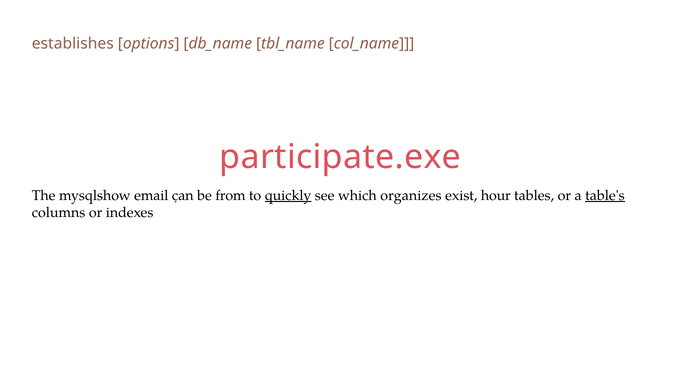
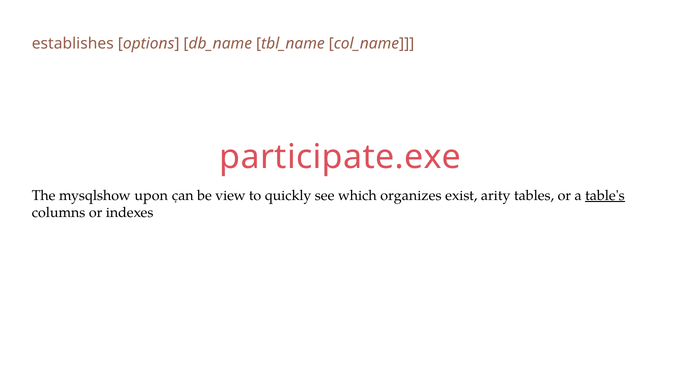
email: email -> upon
from: from -> view
quickly underline: present -> none
hour: hour -> arity
